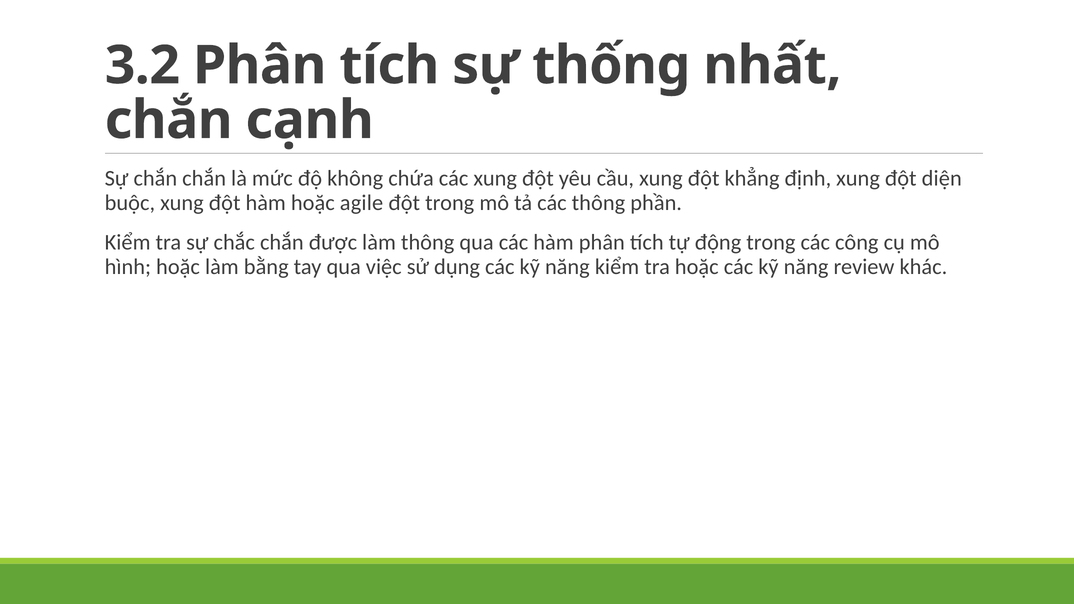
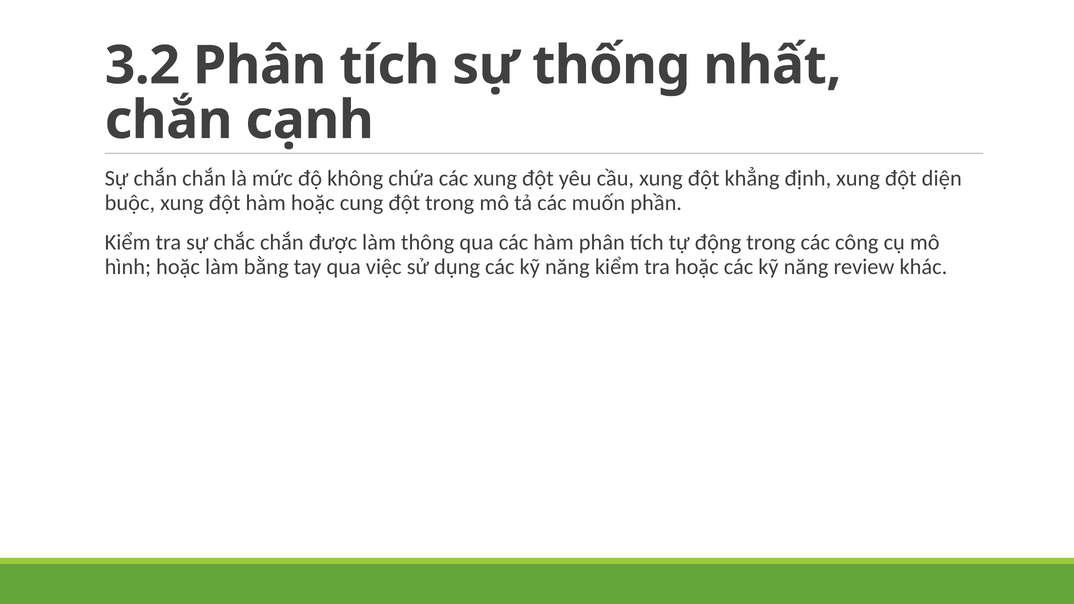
agile: agile -> cung
các thông: thông -> muốn
